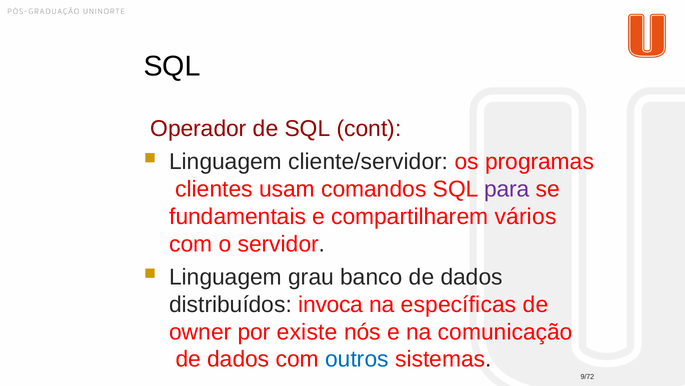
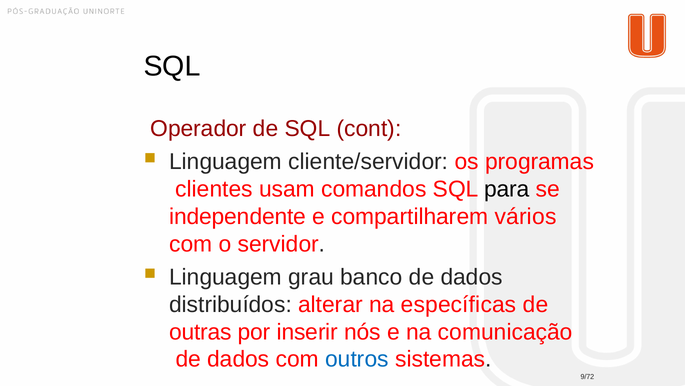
para colour: purple -> black
fundamentais: fundamentais -> independente
invoca: invoca -> alterar
owner: owner -> outras
existe: existe -> inserir
